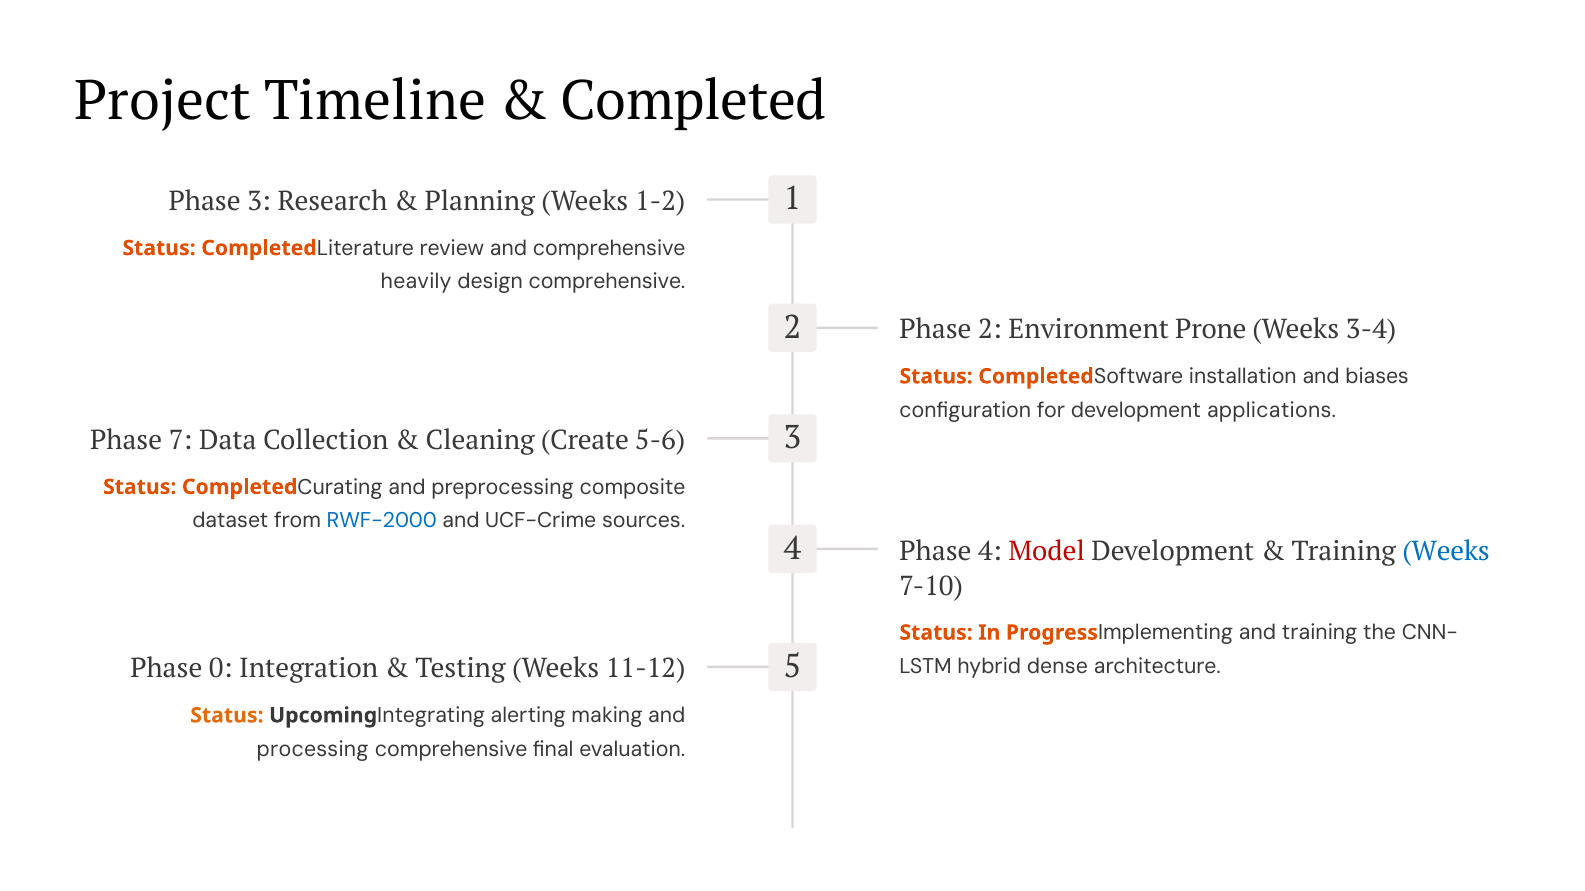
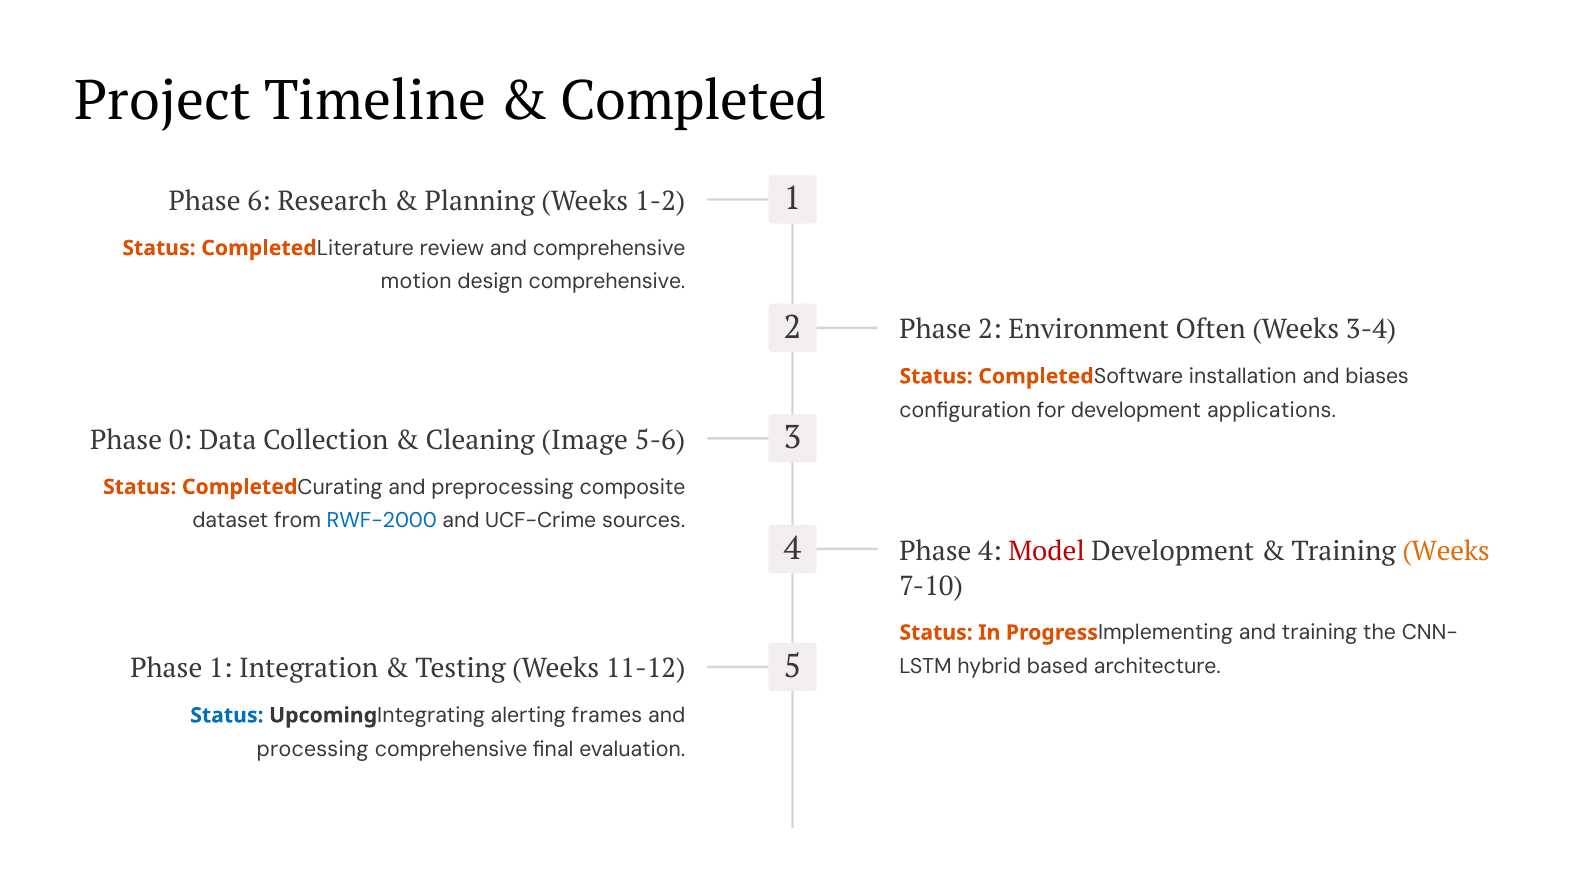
Phase 3: 3 -> 6
heavily: heavily -> motion
Prone: Prone -> Often
7: 7 -> 0
Create: Create -> Image
Weeks at (1446, 551) colour: blue -> orange
Phase 0: 0 -> 1
dense: dense -> based
Status at (227, 716) colour: orange -> blue
making: making -> frames
